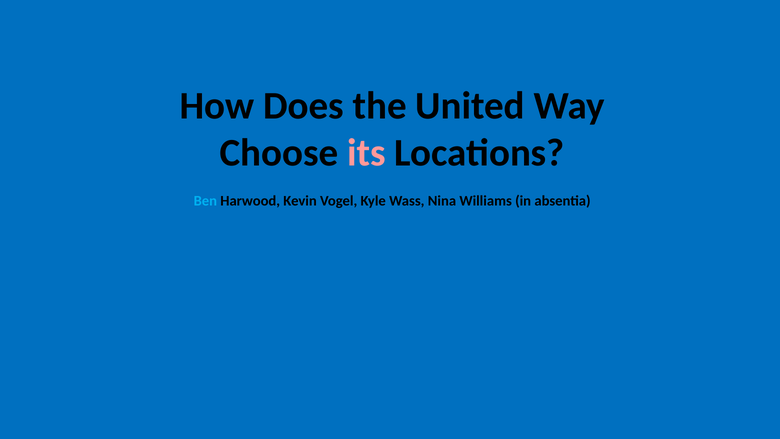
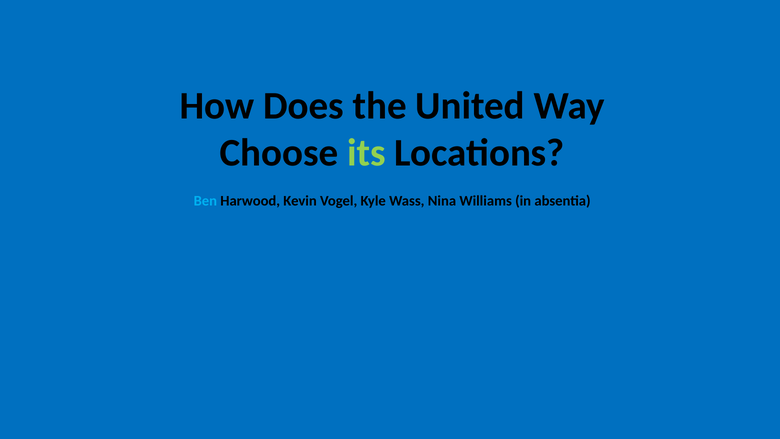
its colour: pink -> light green
